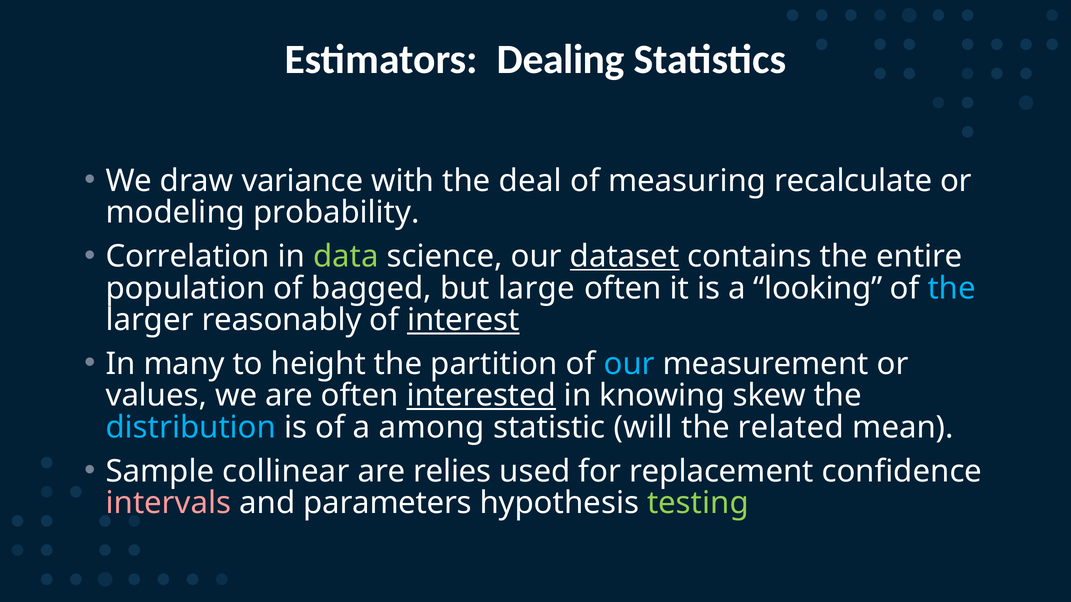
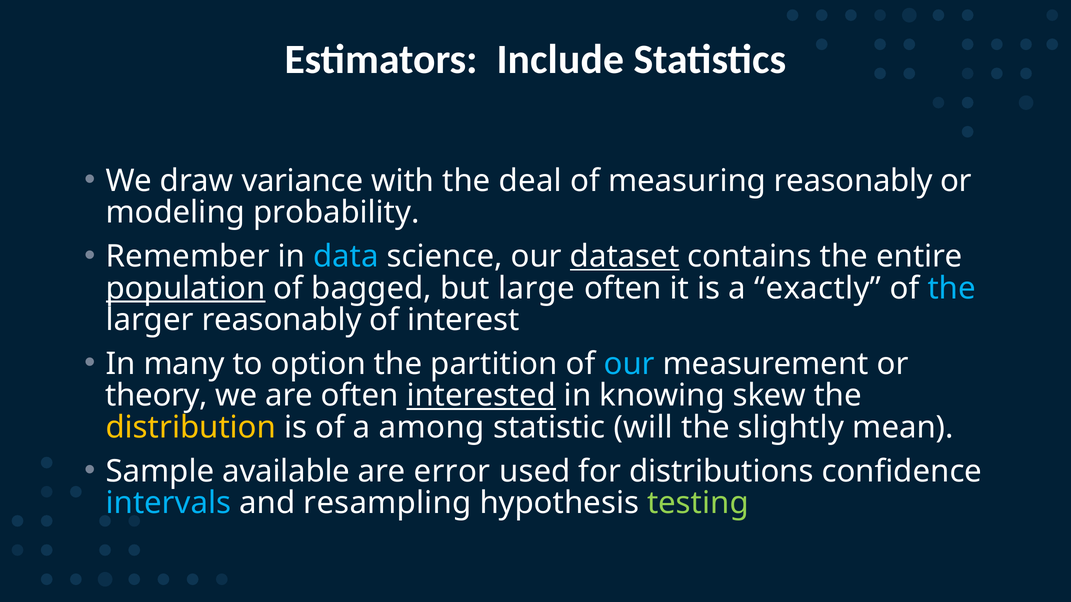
Dealing: Dealing -> Include
measuring recalculate: recalculate -> reasonably
Correlation: Correlation -> Remember
data colour: light green -> light blue
population underline: none -> present
looking: looking -> exactly
interest underline: present -> none
height: height -> option
values: values -> theory
distribution colour: light blue -> yellow
related: related -> slightly
collinear: collinear -> available
relies: relies -> error
replacement: replacement -> distributions
intervals colour: pink -> light blue
parameters: parameters -> resampling
